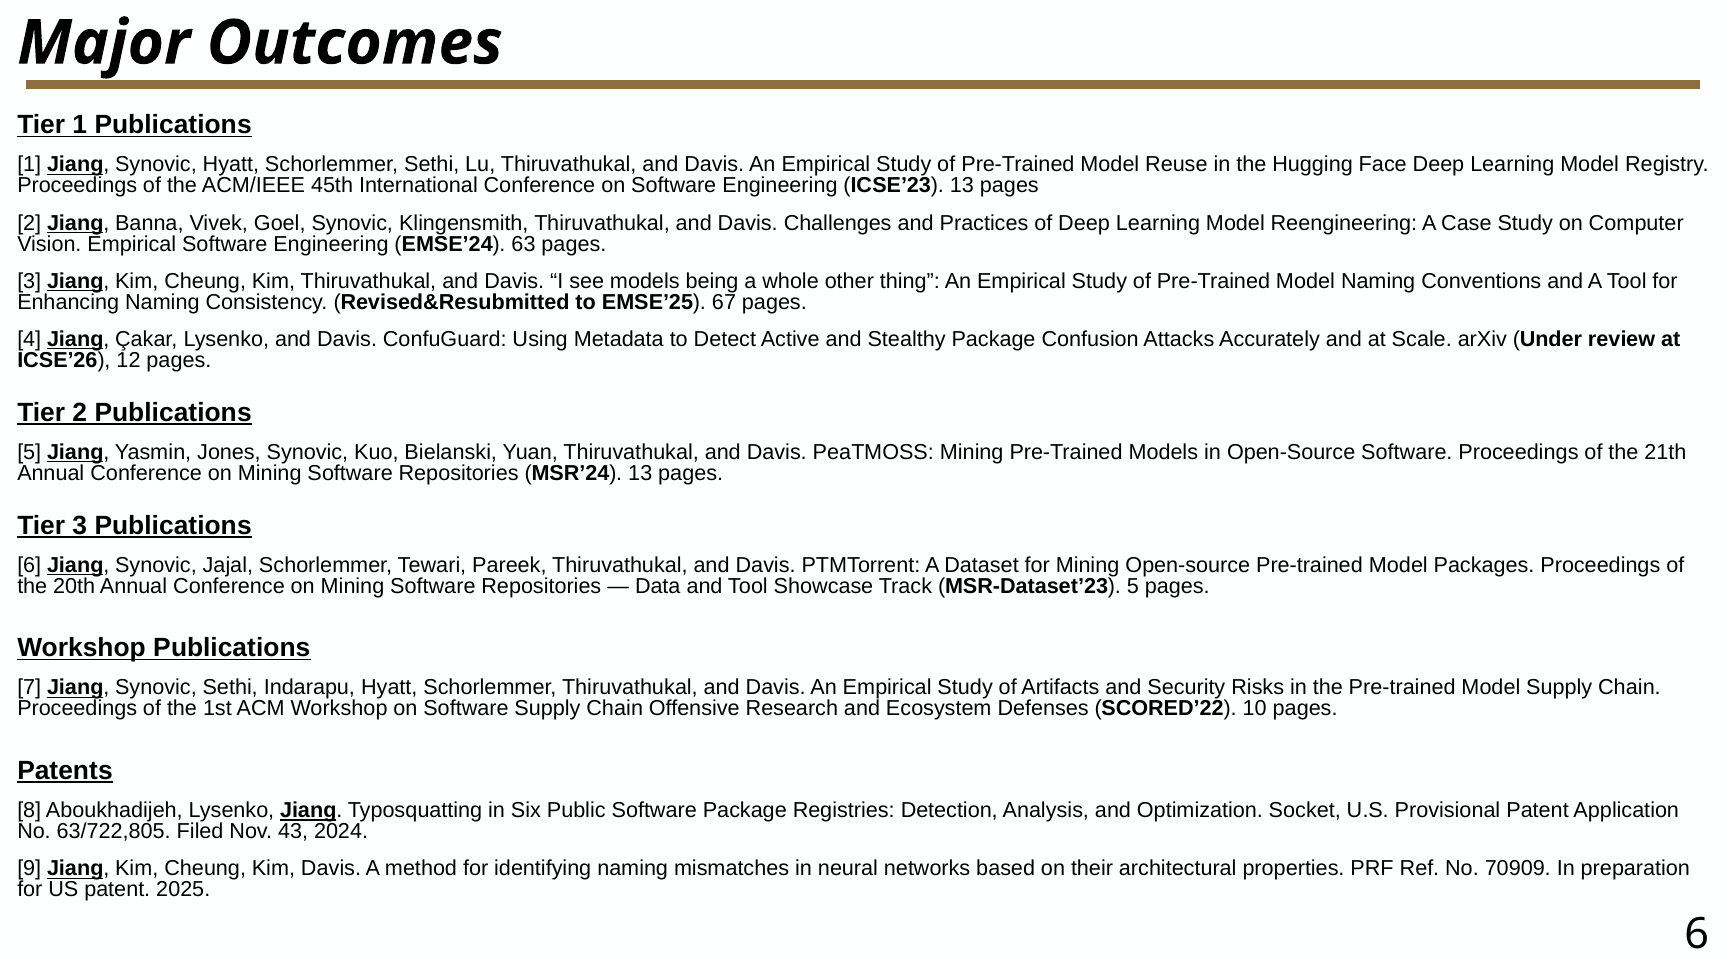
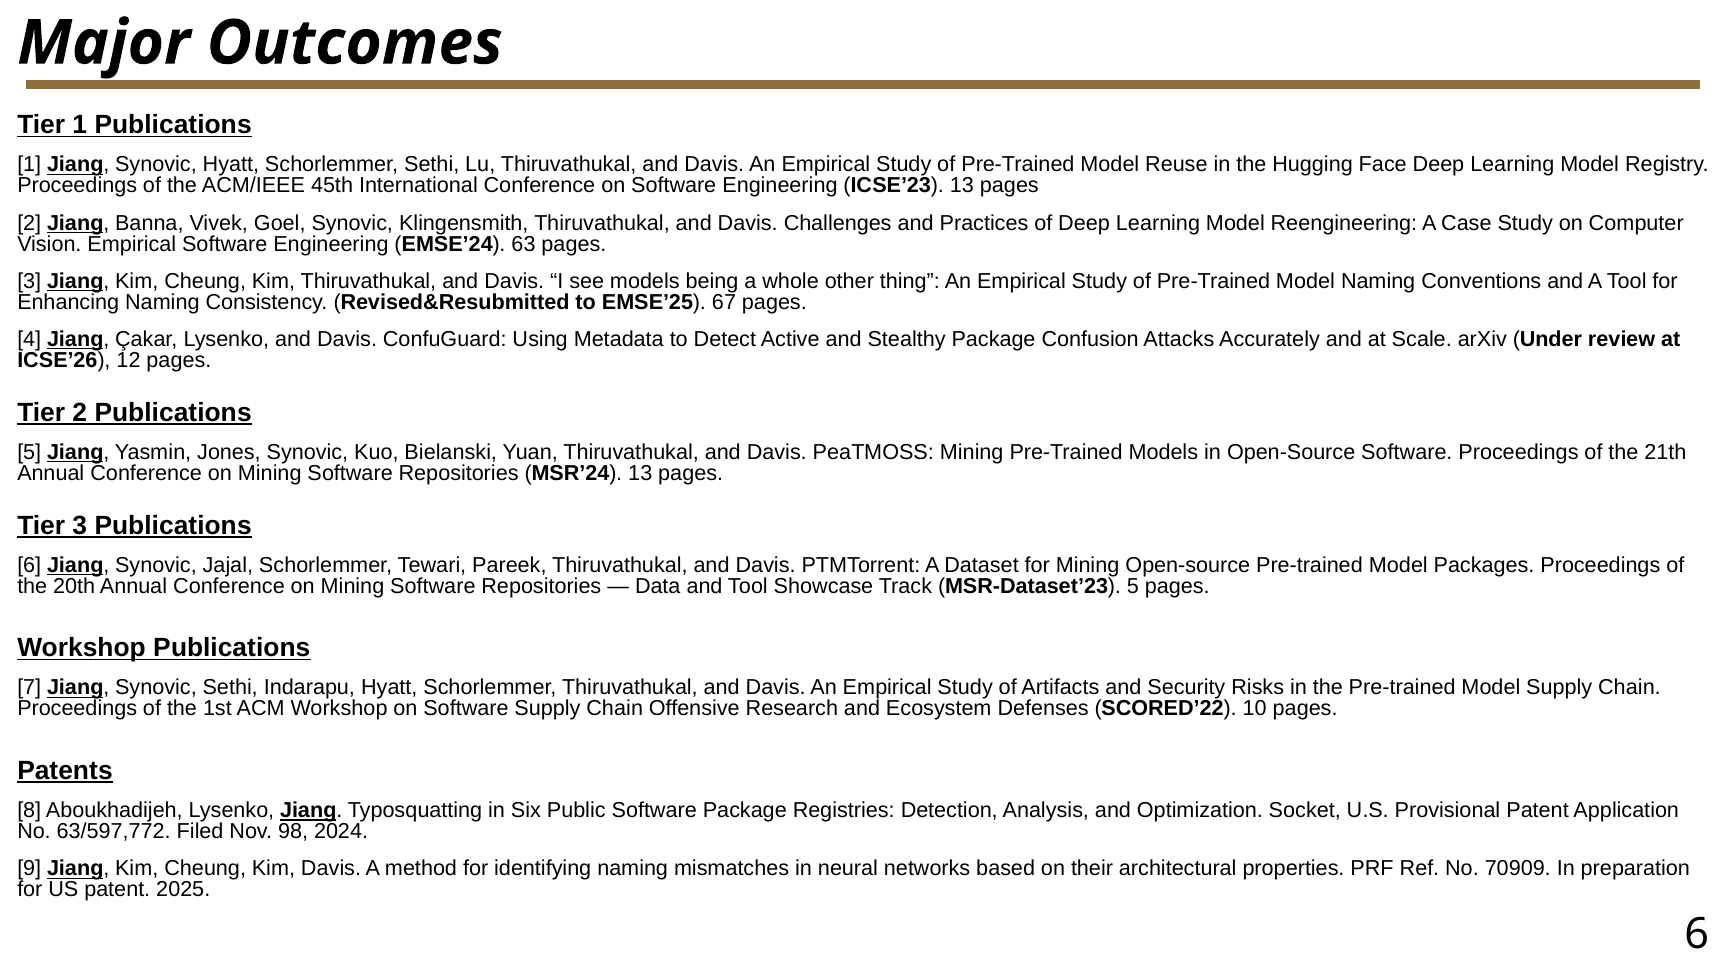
63/722,805: 63/722,805 -> 63/597,772
43: 43 -> 98
